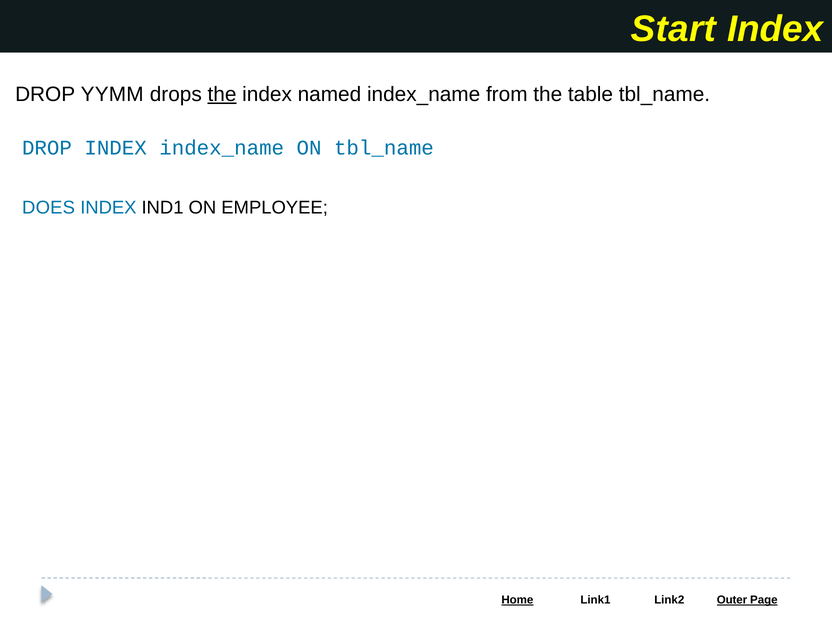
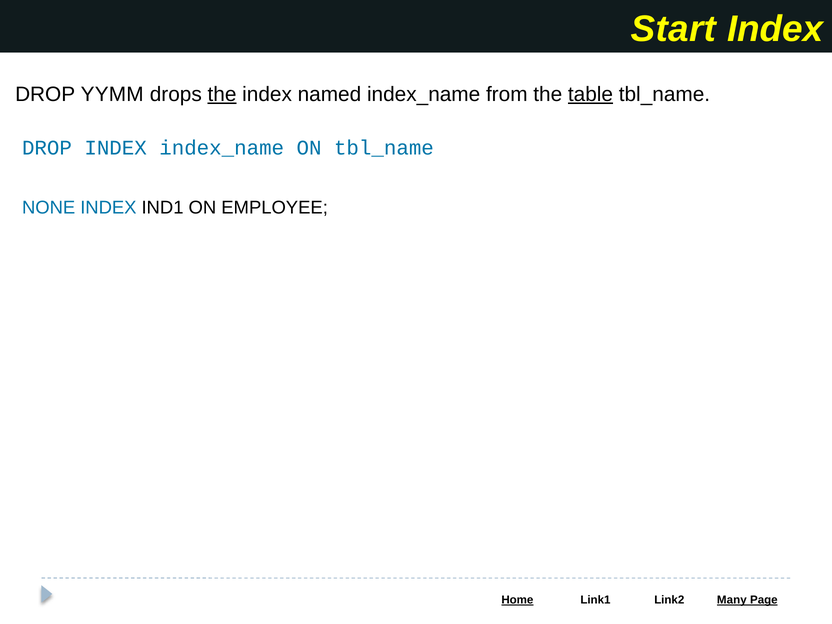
table underline: none -> present
DOES: DOES -> NONE
Outer: Outer -> Many
